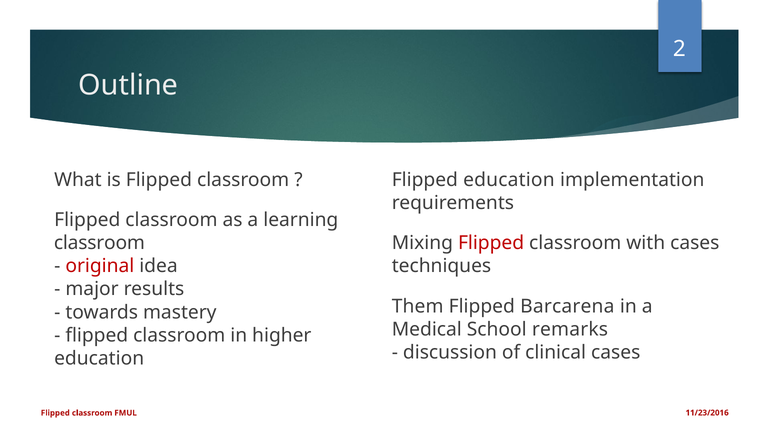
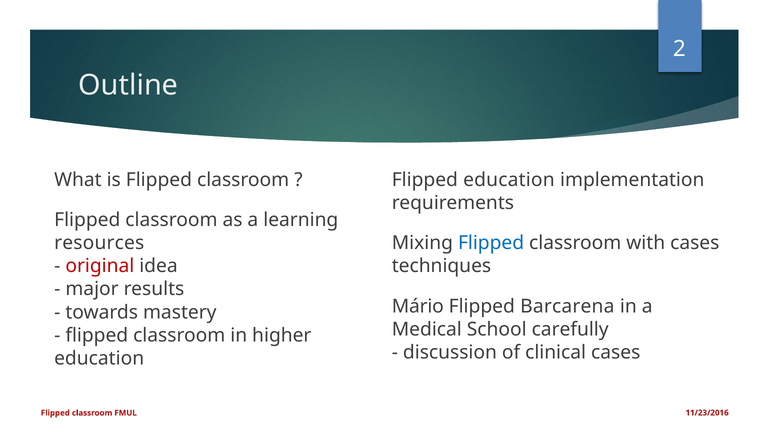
classroom at (99, 243): classroom -> resources
Flipped at (491, 243) colour: red -> blue
Them: Them -> Mário
remarks: remarks -> carefully
